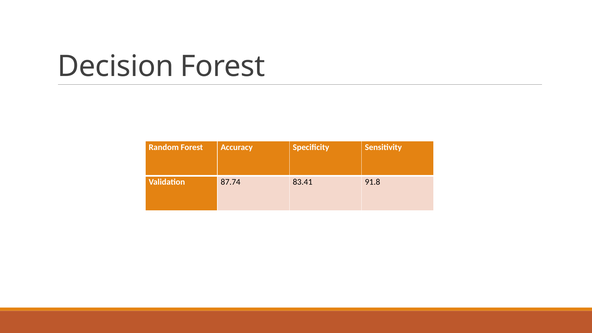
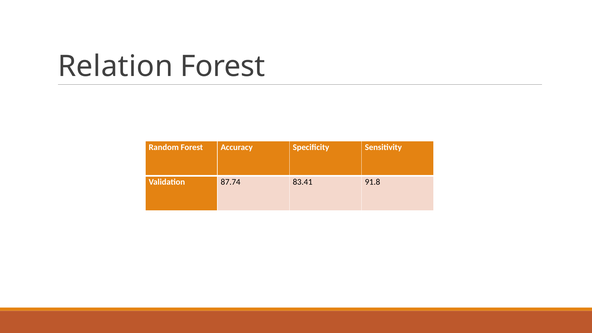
Decision: Decision -> Relation
